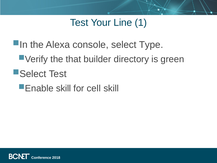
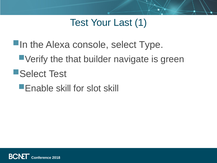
Line: Line -> Last
directory: directory -> navigate
cell: cell -> slot
